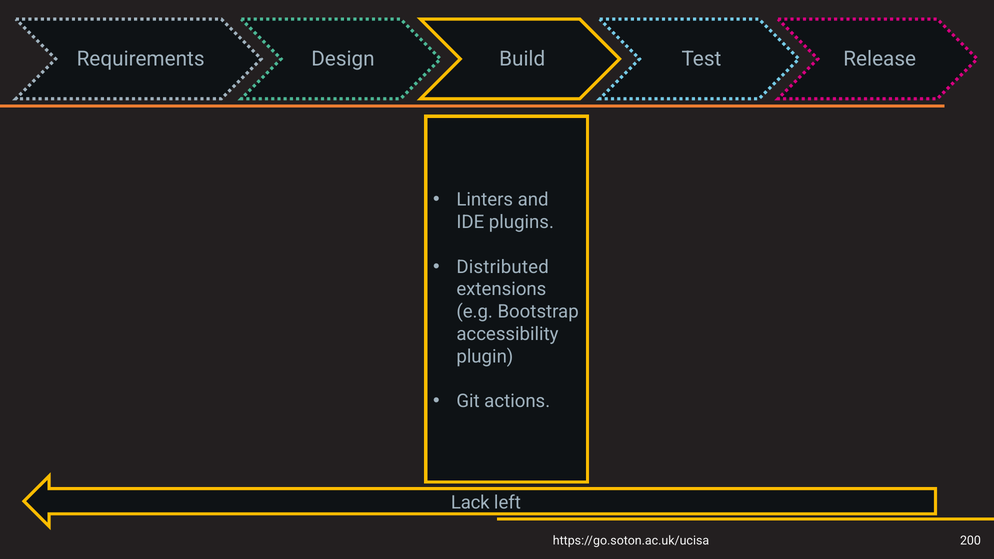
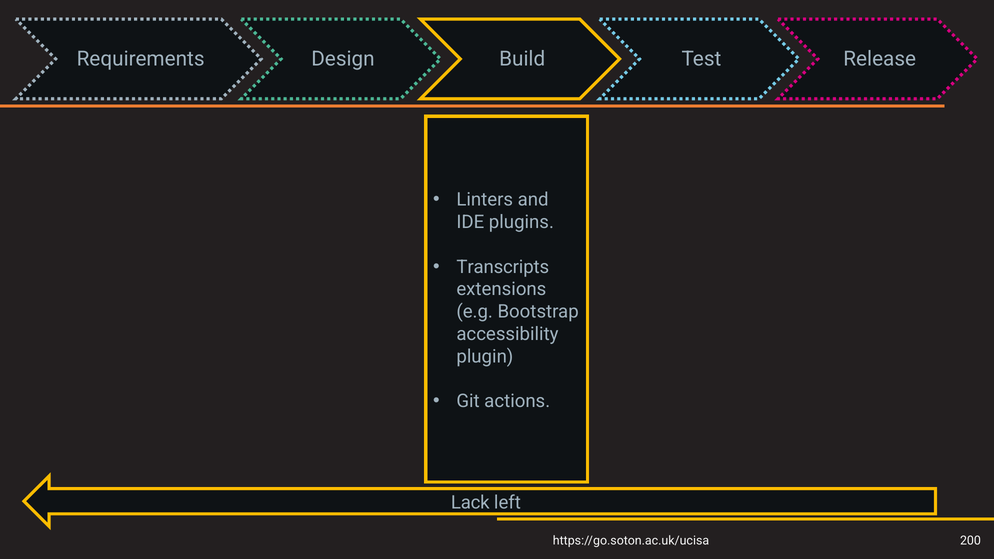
Distributed: Distributed -> Transcripts
